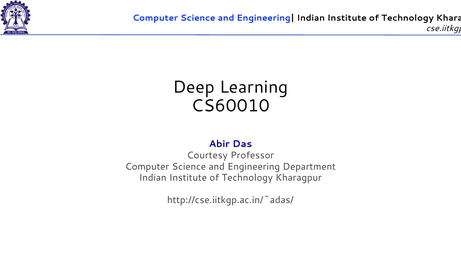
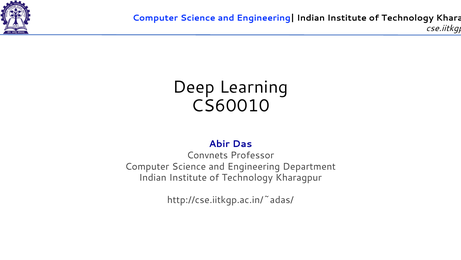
Courtesy: Courtesy -> Convnets
